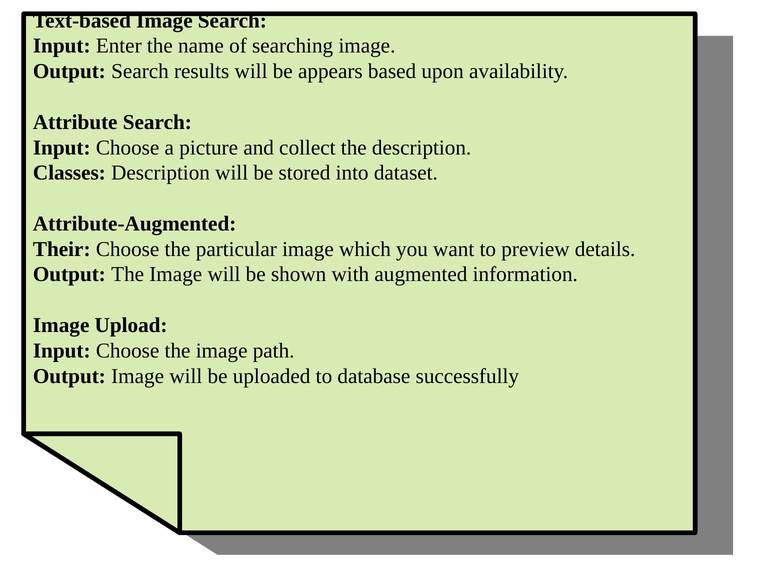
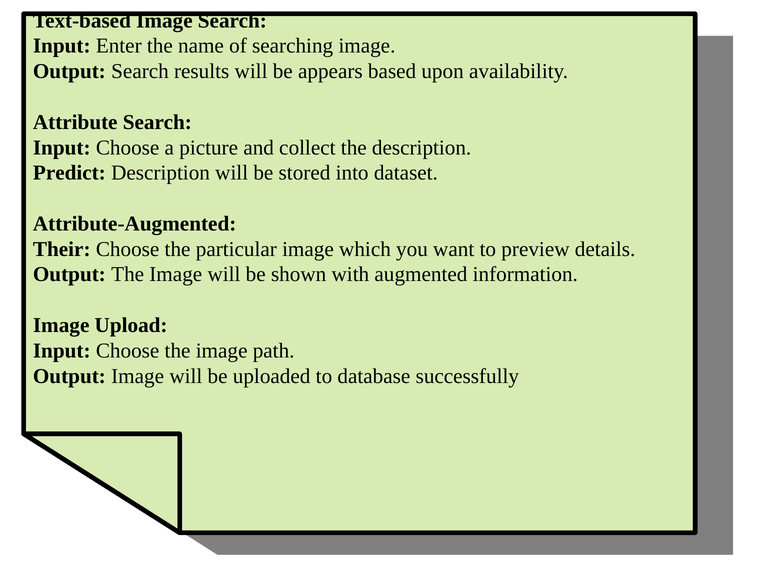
Classes: Classes -> Predict
